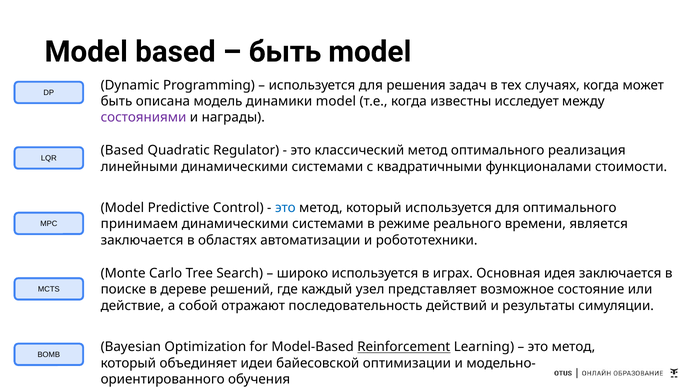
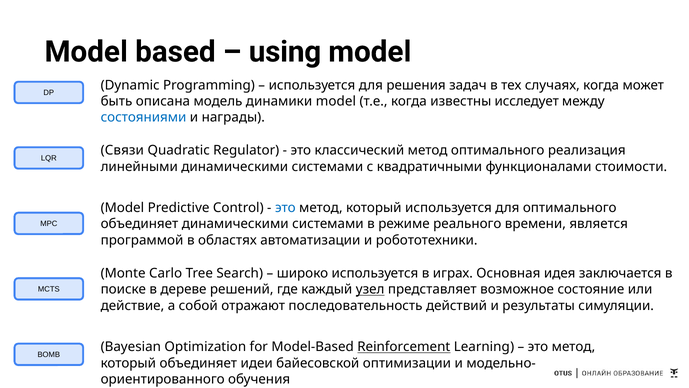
быть at (285, 52): быть -> using
состояниями colour: purple -> blue
Based at (122, 150): Based -> Связи
принимаем at (139, 224): принимаем -> объединяет
заключается at (142, 240): заключается -> программой
узел underline: none -> present
